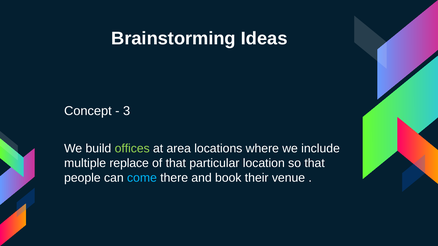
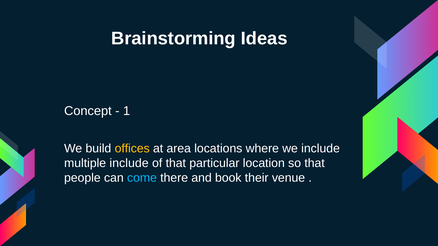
3: 3 -> 1
offices colour: light green -> yellow
multiple replace: replace -> include
